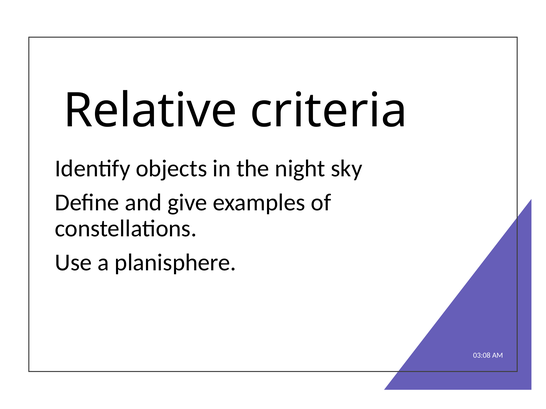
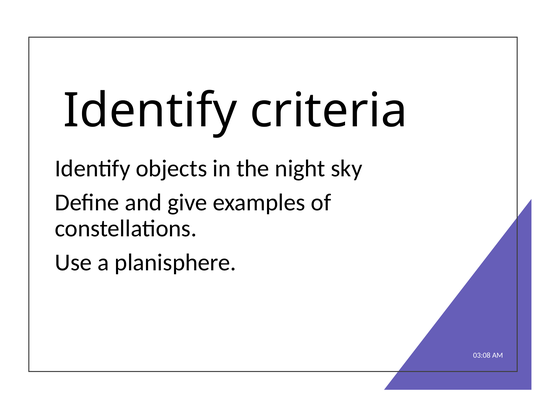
Relative at (150, 111): Relative -> Identify
